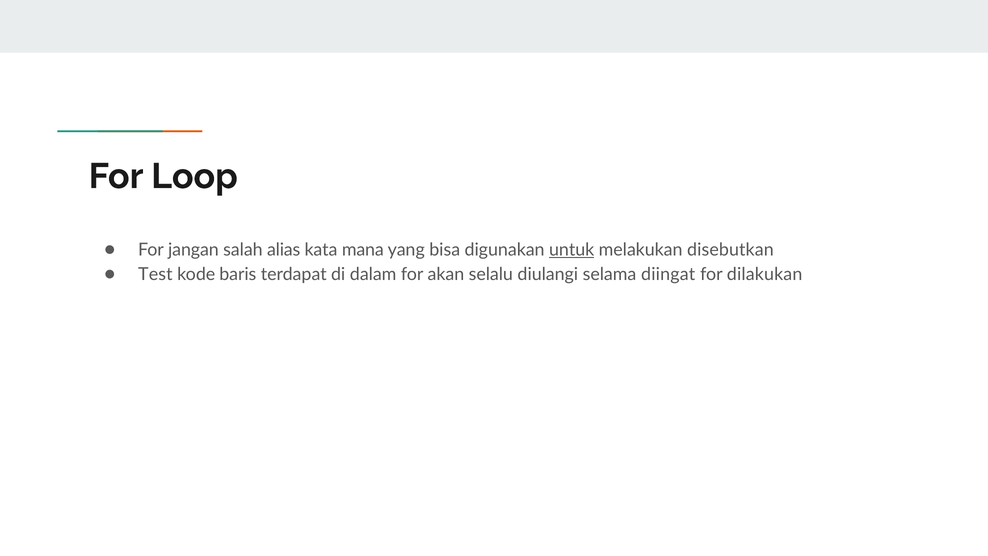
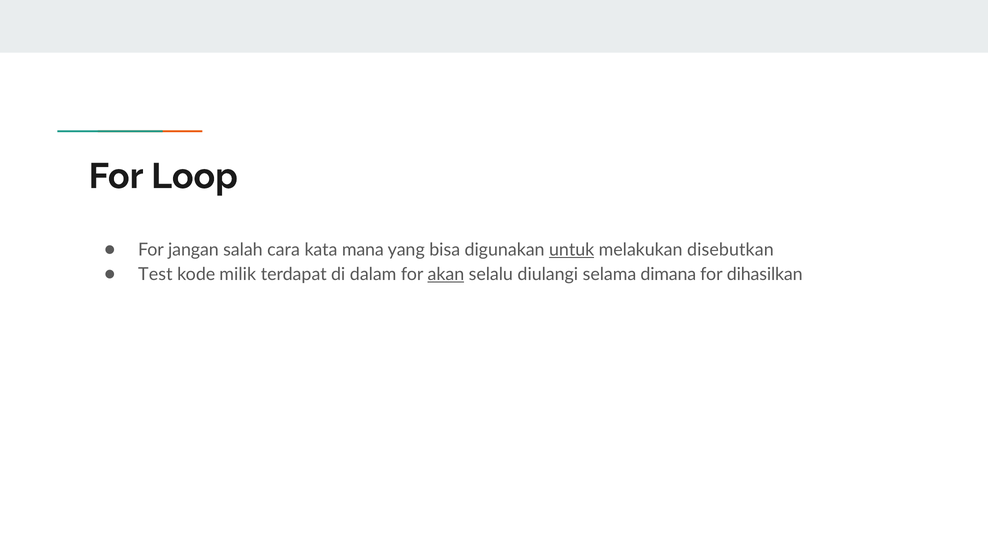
alias: alias -> cara
baris: baris -> milik
akan underline: none -> present
diingat: diingat -> dimana
dilakukan: dilakukan -> dihasilkan
